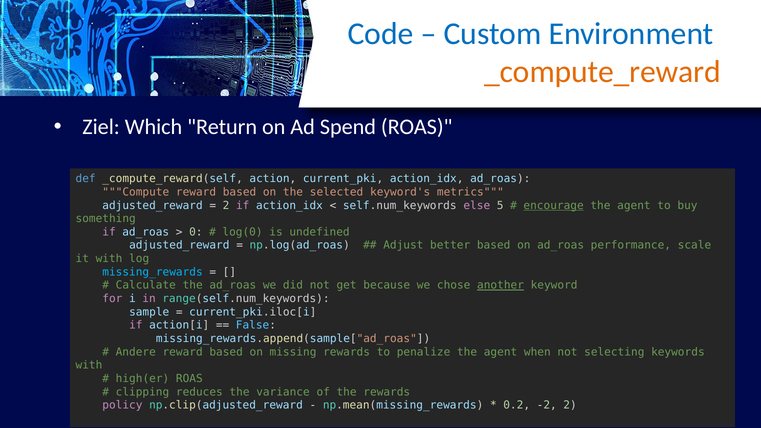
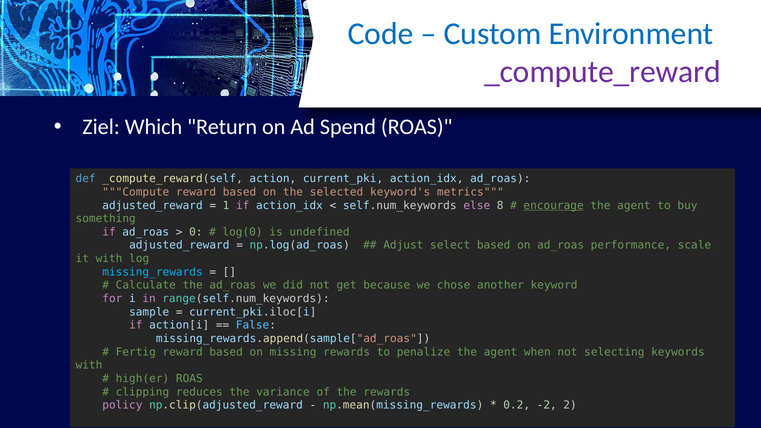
_compute_reward colour: orange -> purple
2 at (226, 205): 2 -> 1
5: 5 -> 8
better: better -> select
another underline: present -> none
Andere: Andere -> Fertig
